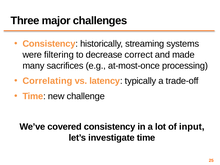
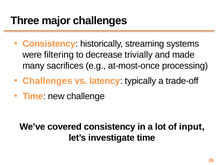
correct: correct -> trivially
Correlating at (47, 81): Correlating -> Challenges
